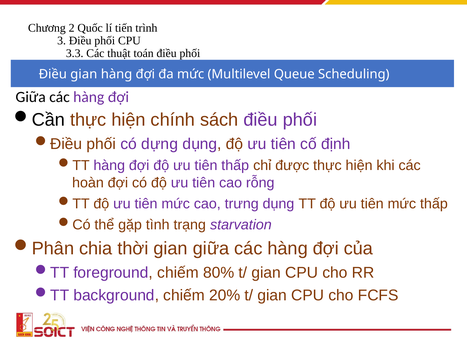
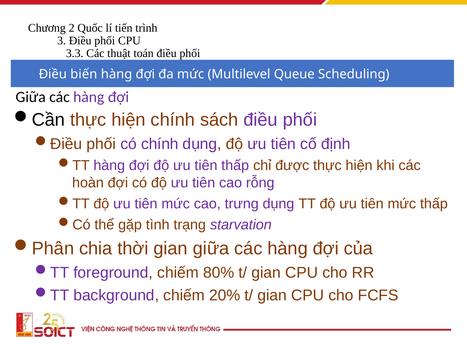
Điều gian: gian -> biến
có dựng: dựng -> chính
